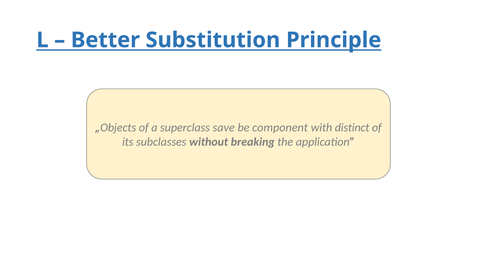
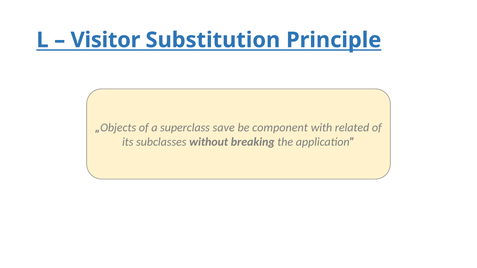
Better: Better -> Visitor
distinct: distinct -> related
